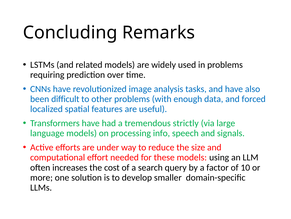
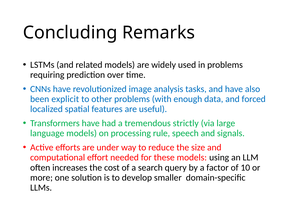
difficult: difficult -> explicit
info: info -> rule
